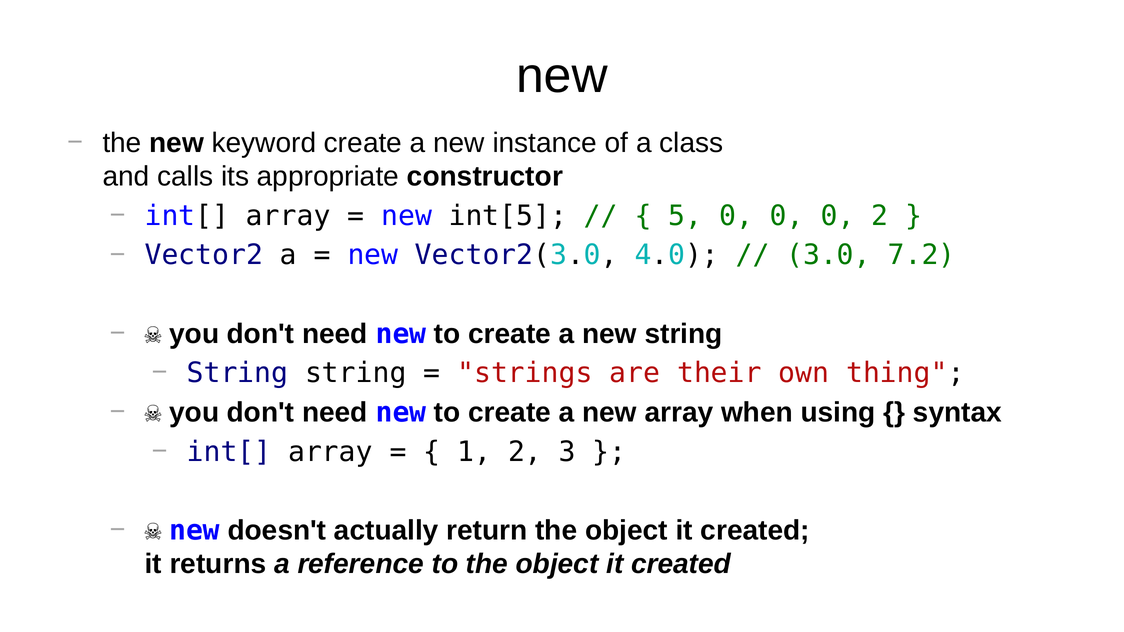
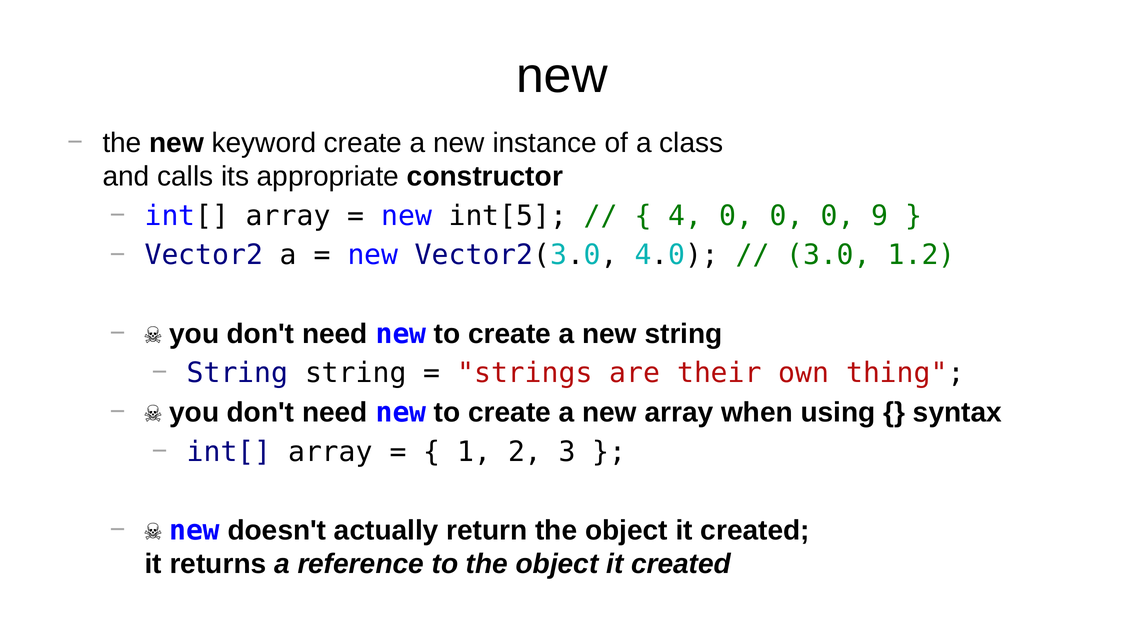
5: 5 -> 4
0 2: 2 -> 9
7.2: 7.2 -> 1.2
